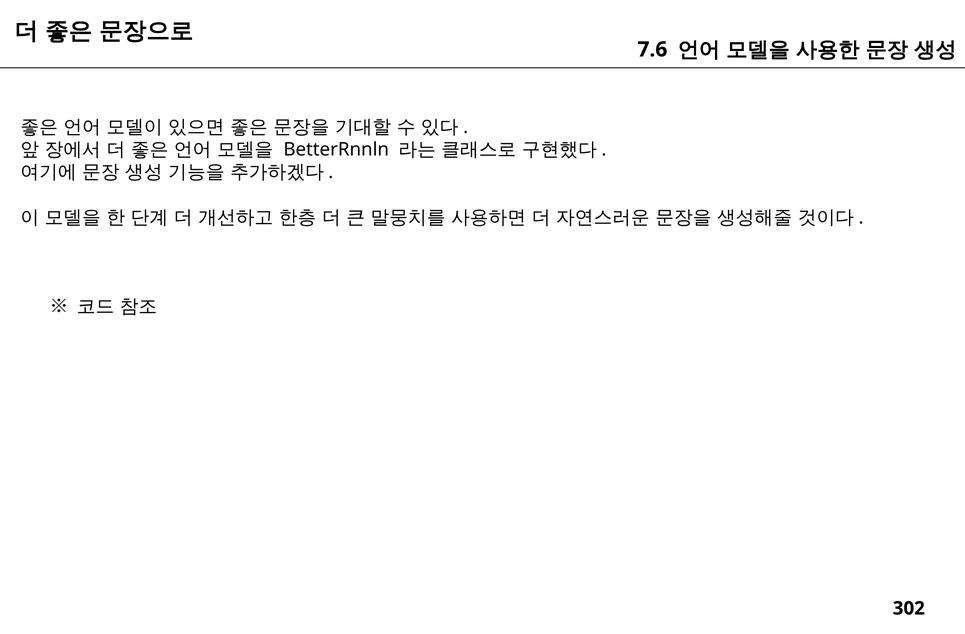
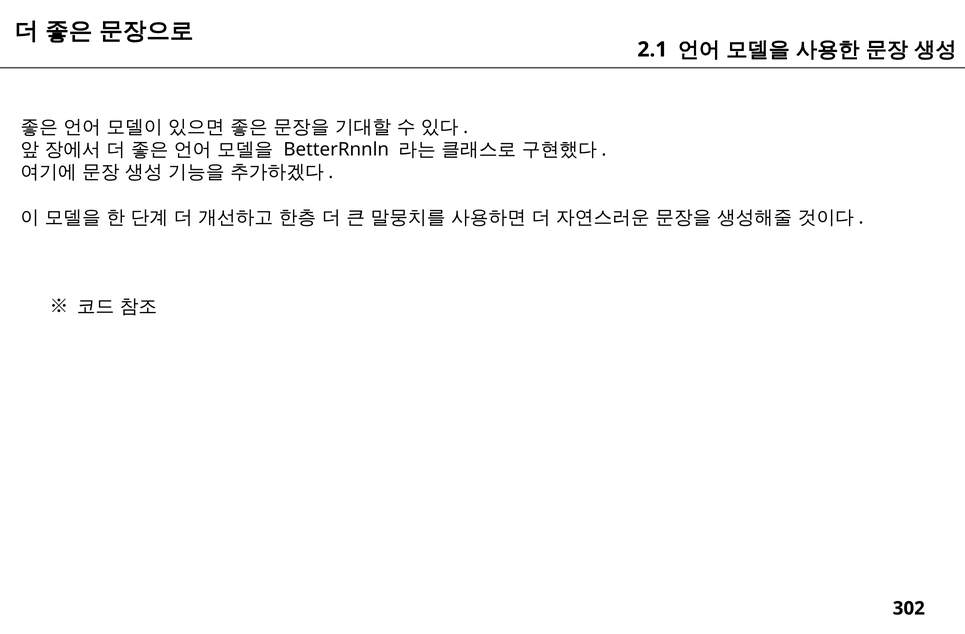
7.6: 7.6 -> 2.1
